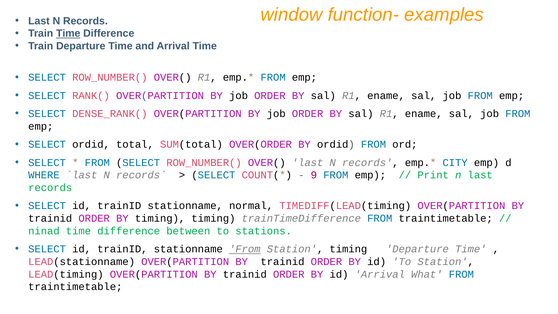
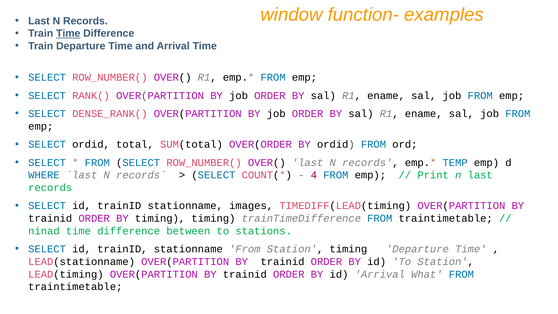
CITY: CITY -> TEMP
9: 9 -> 4
normal: normal -> images
From at (245, 249) underline: present -> none
